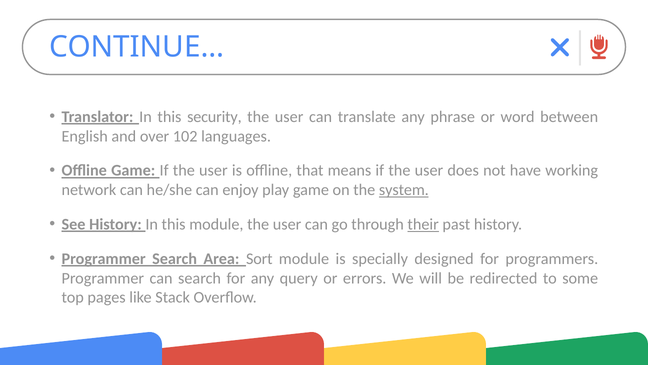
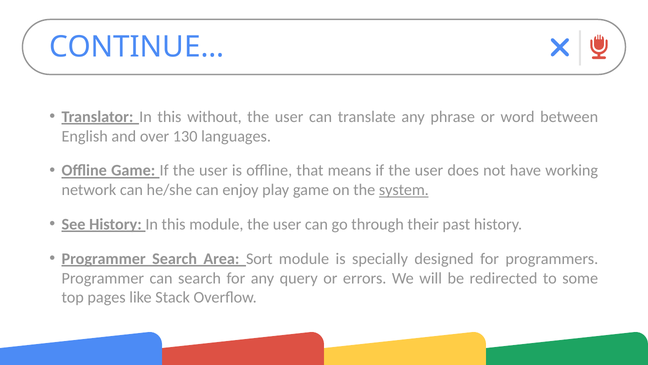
security: security -> without
102: 102 -> 130
their underline: present -> none
